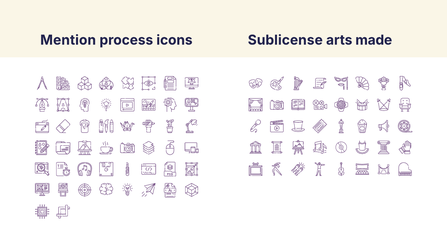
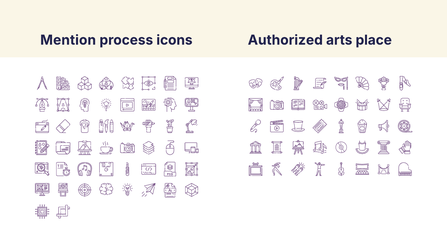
Sublicense: Sublicense -> Authorized
made: made -> place
